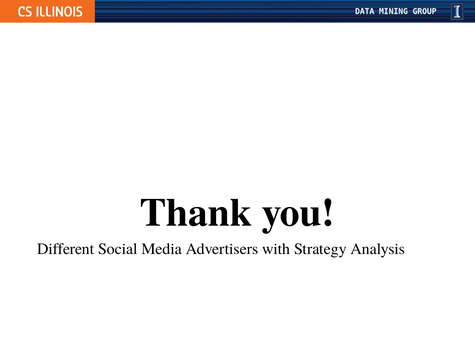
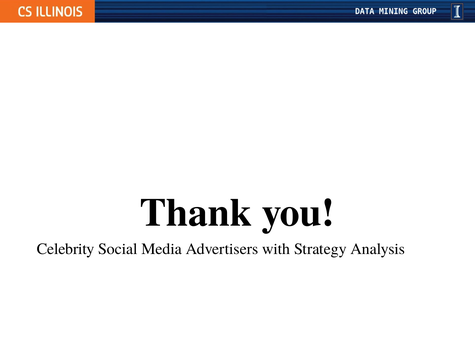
Different: Different -> Celebrity
